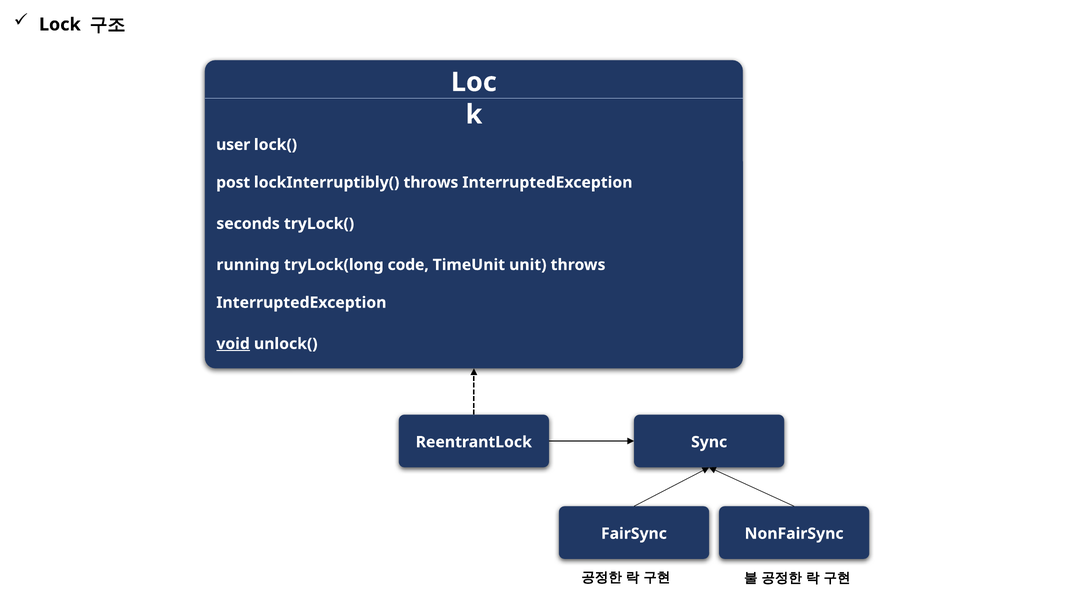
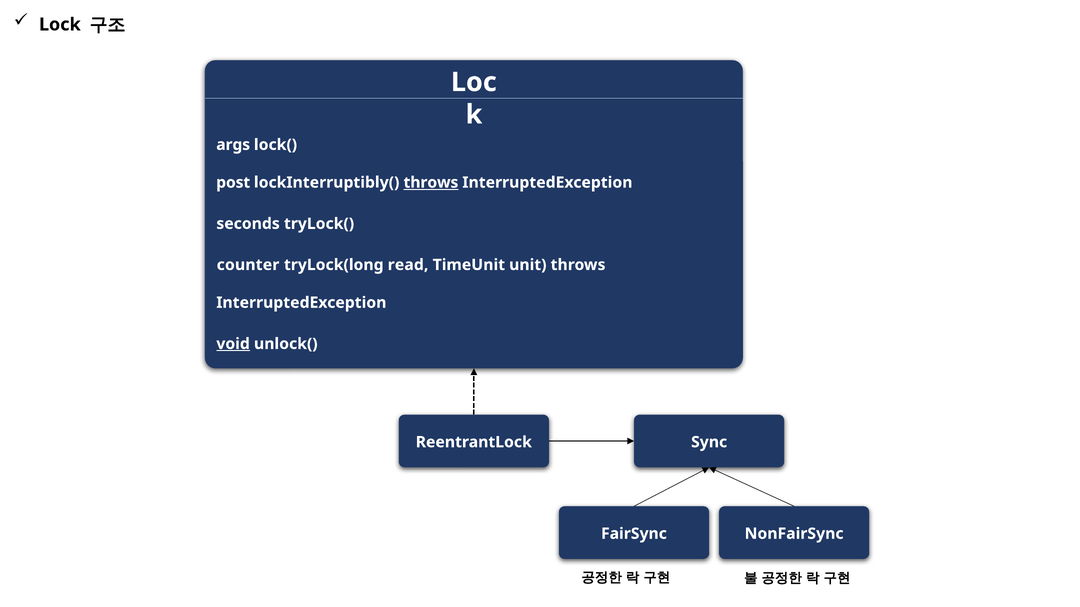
user: user -> args
throws at (431, 183) underline: none -> present
running: running -> counter
code: code -> read
